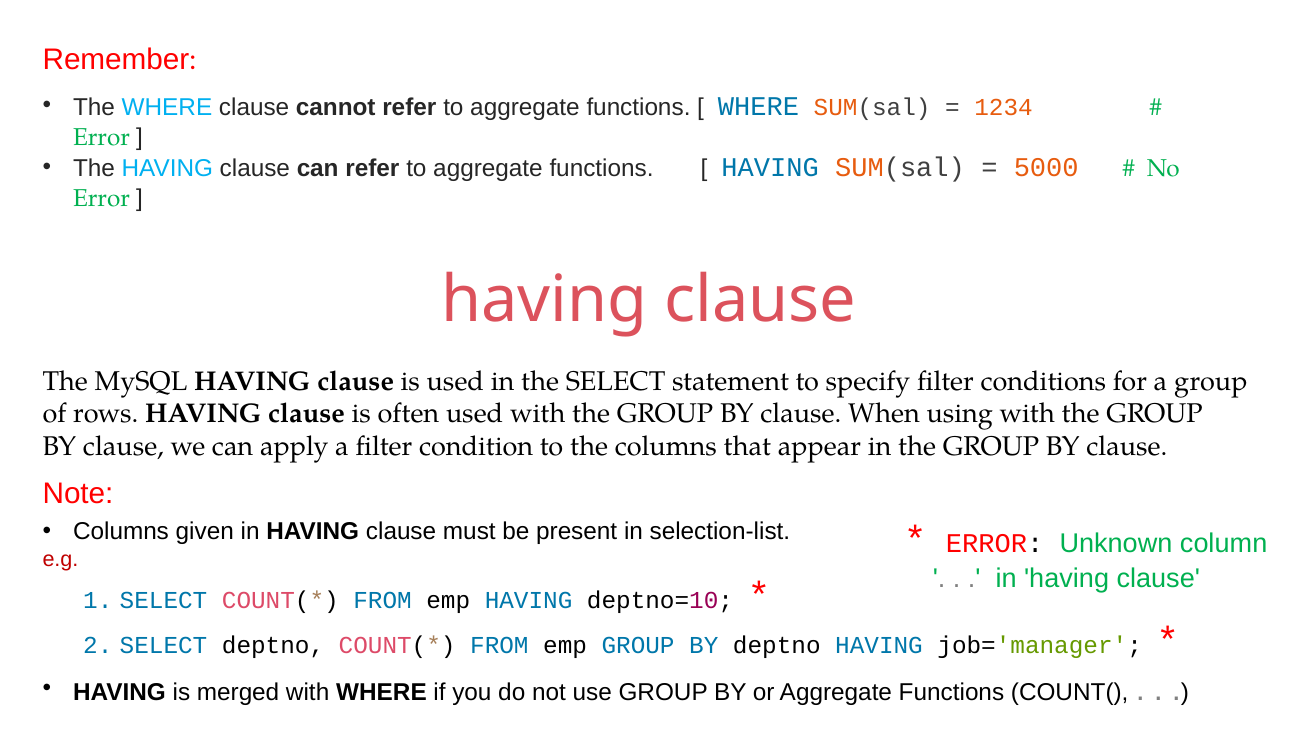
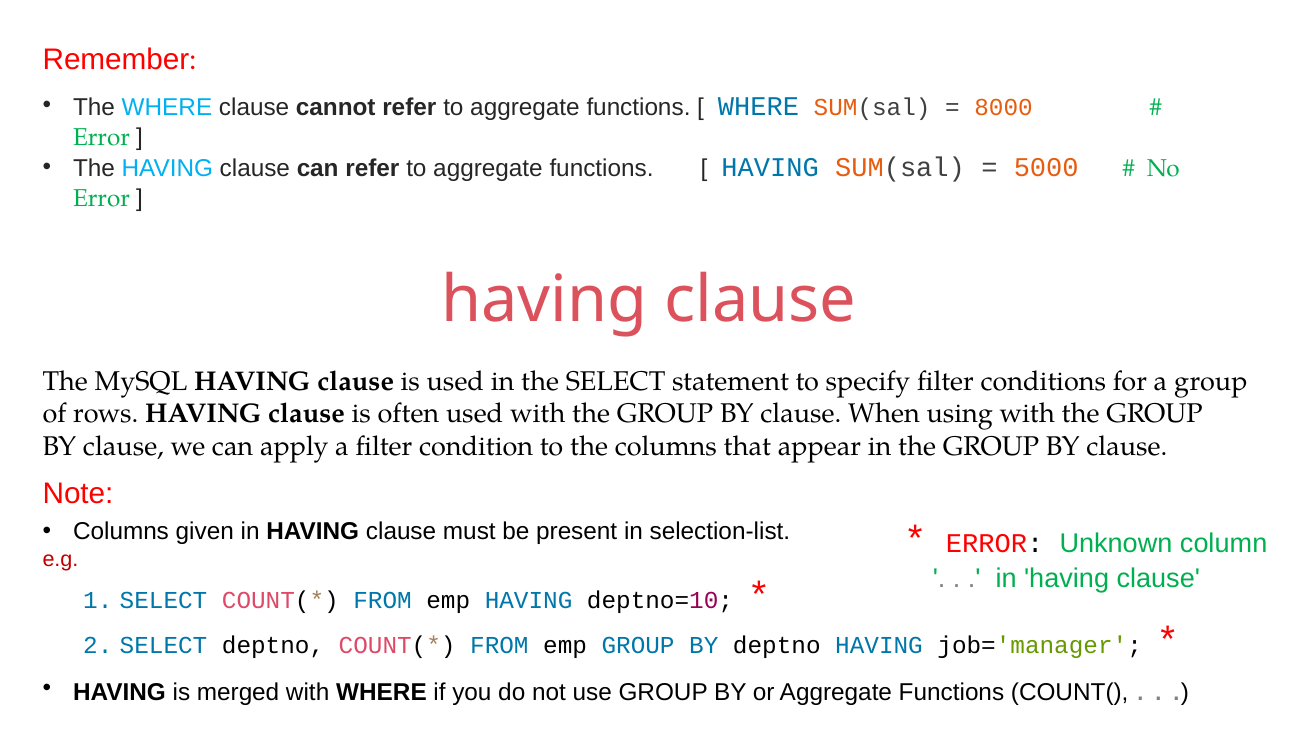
1234: 1234 -> 8000
